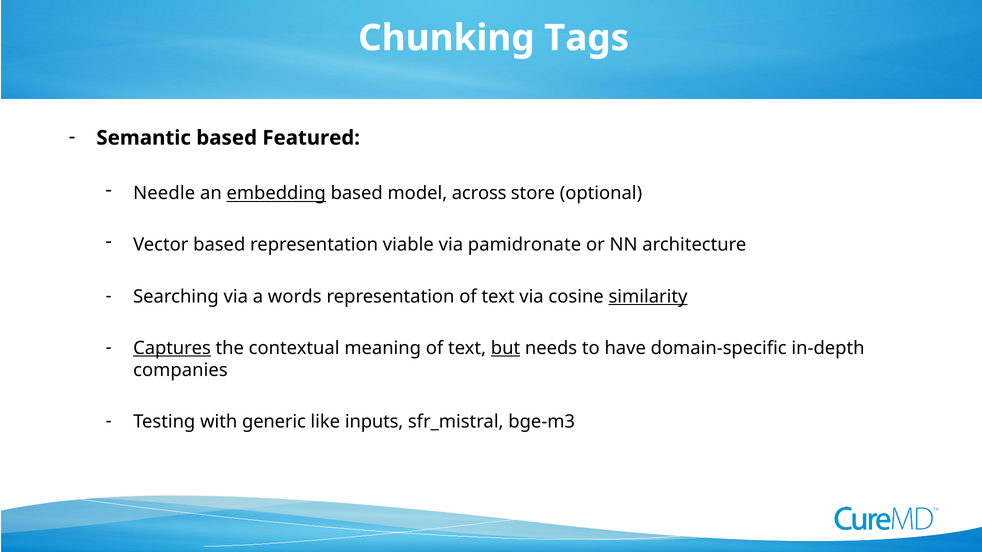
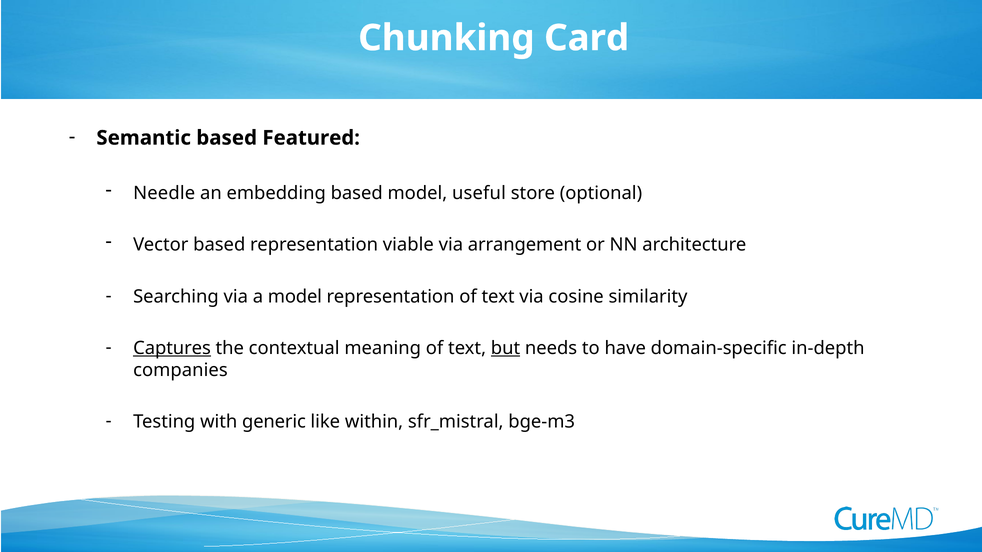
Tags: Tags -> Card
embedding underline: present -> none
across: across -> useful
pamidronate: pamidronate -> arrangement
a words: words -> model
similarity underline: present -> none
inputs: inputs -> within
